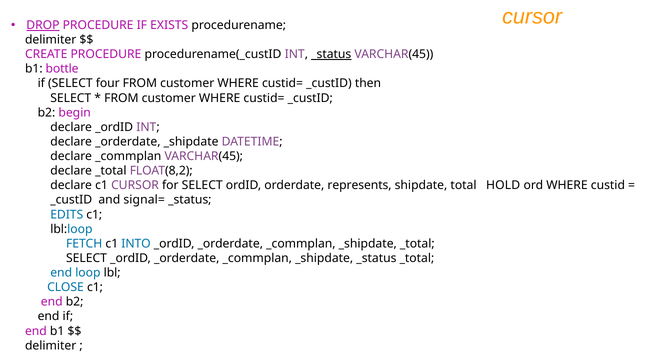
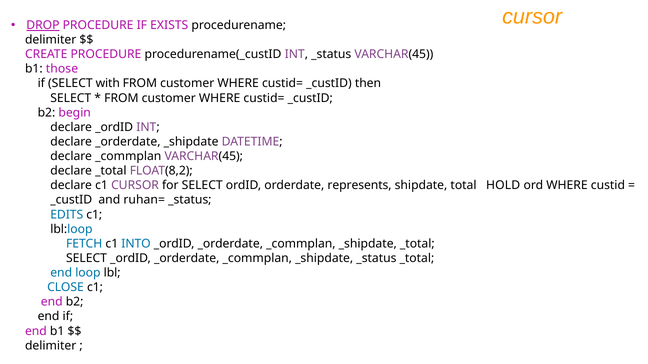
_status at (331, 54) underline: present -> none
bottle: bottle -> those
four: four -> with
signal=: signal= -> ruhan=
